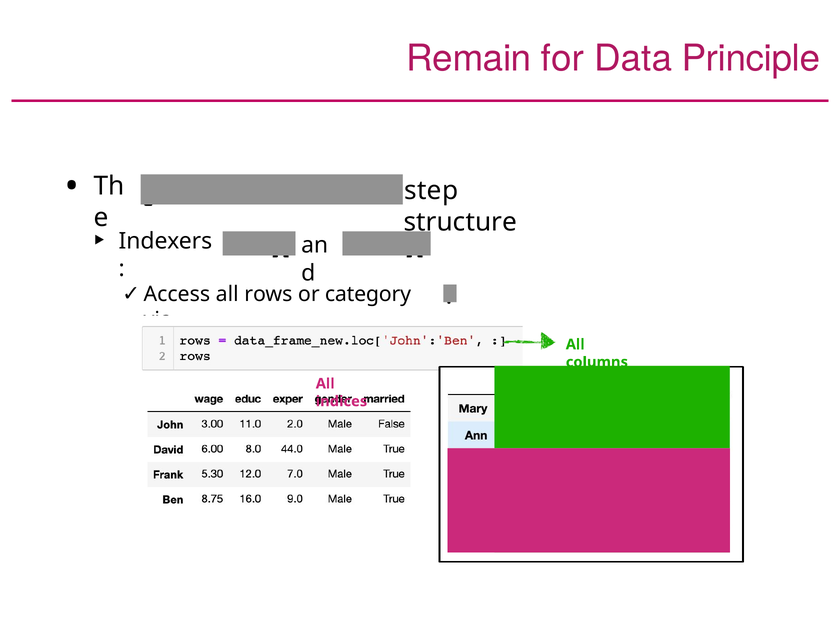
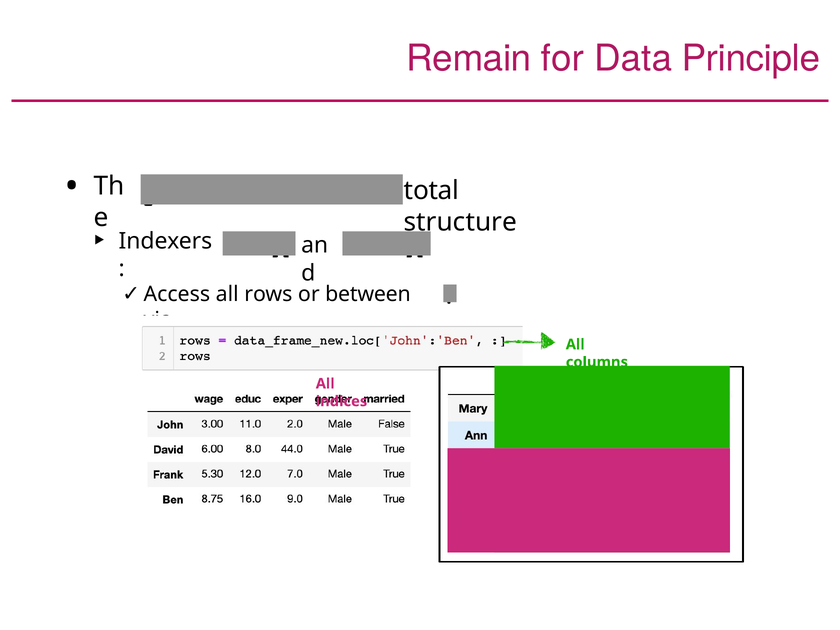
step: step -> total
category: category -> between
